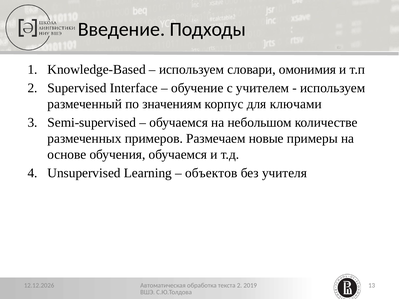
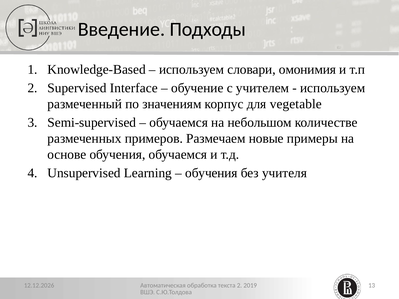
ключами: ключами -> vegetable
объектов at (211, 173): объектов -> обучения
